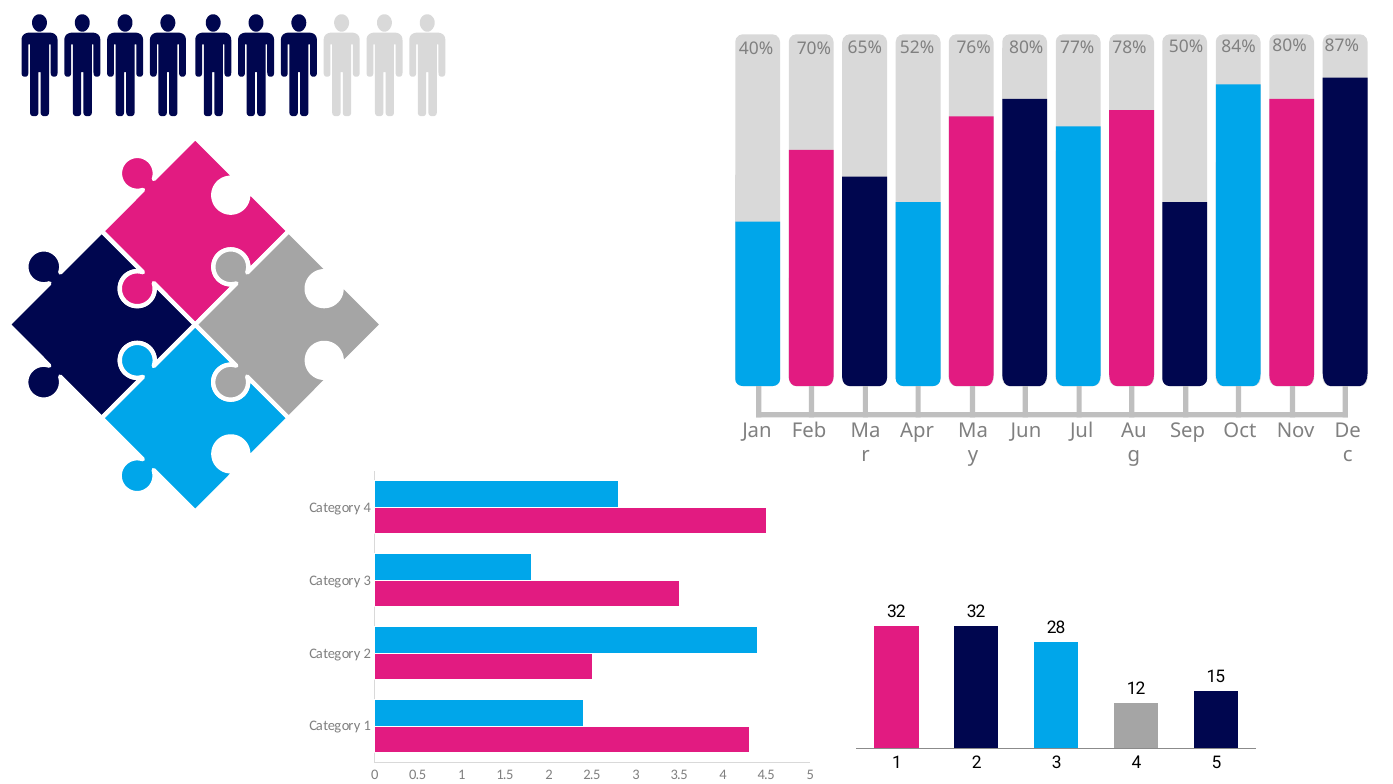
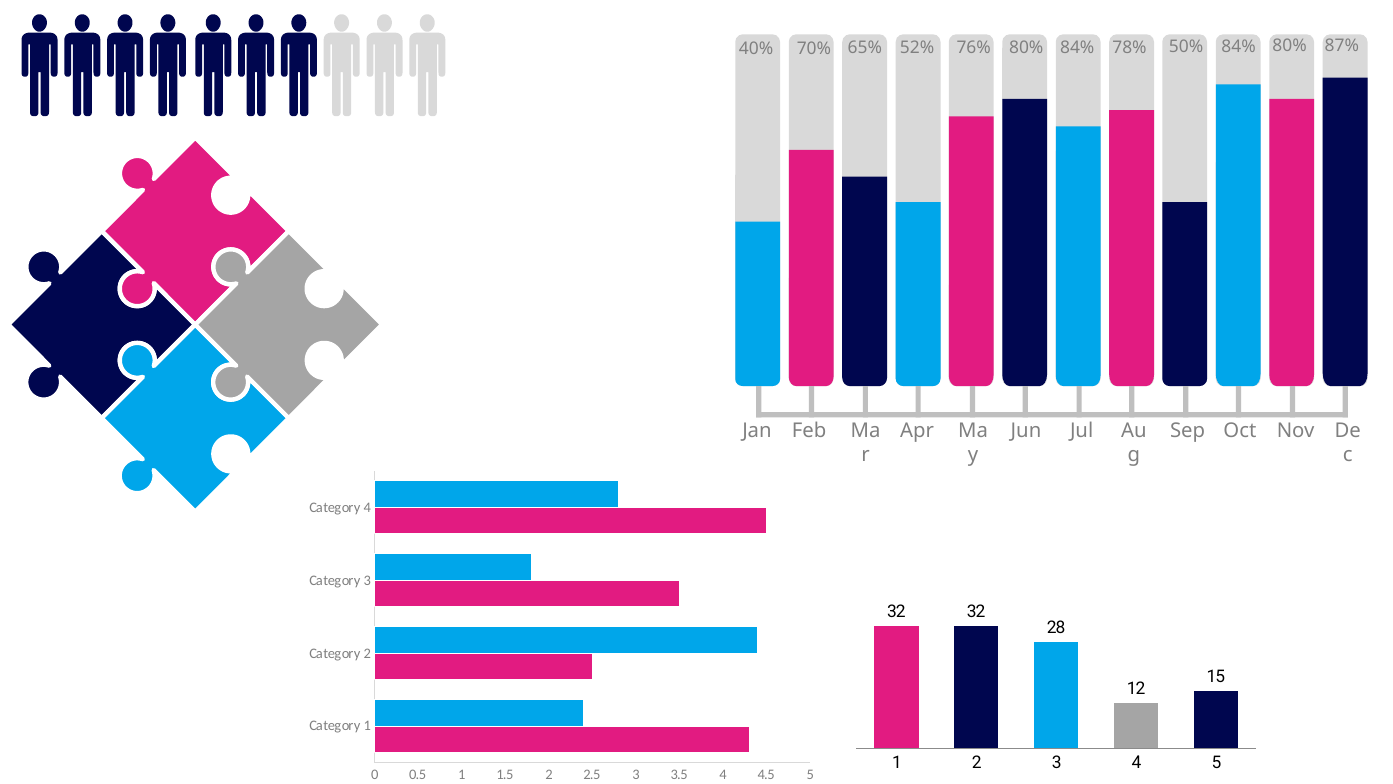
80% 77%: 77% -> 84%
